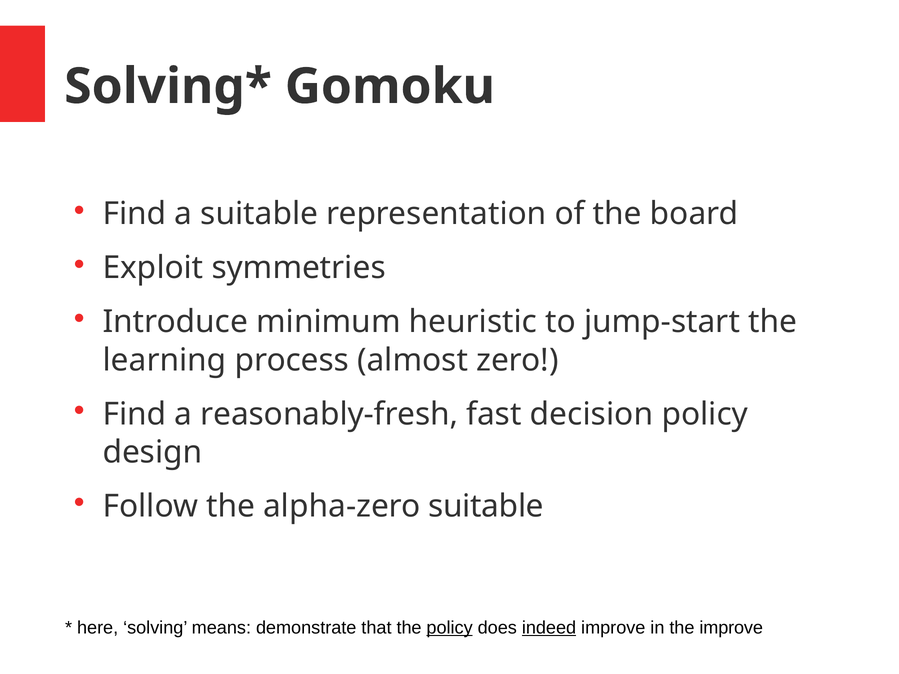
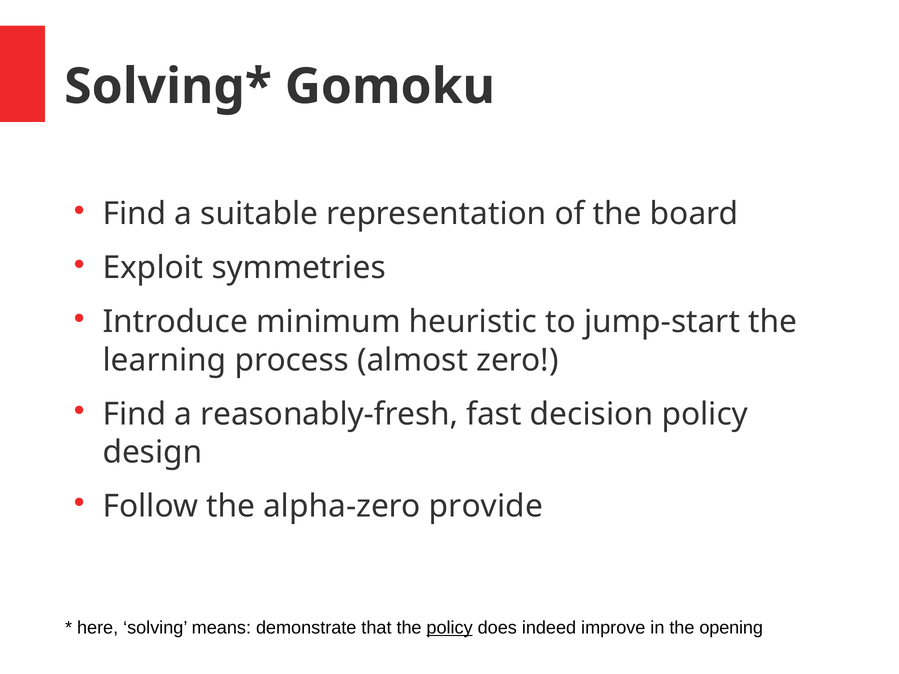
alpha-zero suitable: suitable -> provide
indeed underline: present -> none
the improve: improve -> opening
